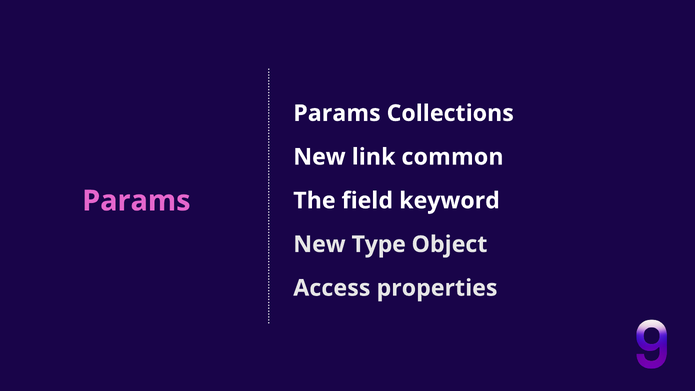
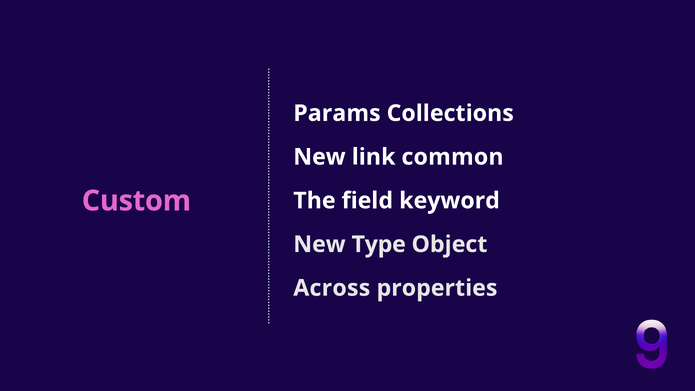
Params at (136, 201): Params -> Custom
Access: Access -> Across
